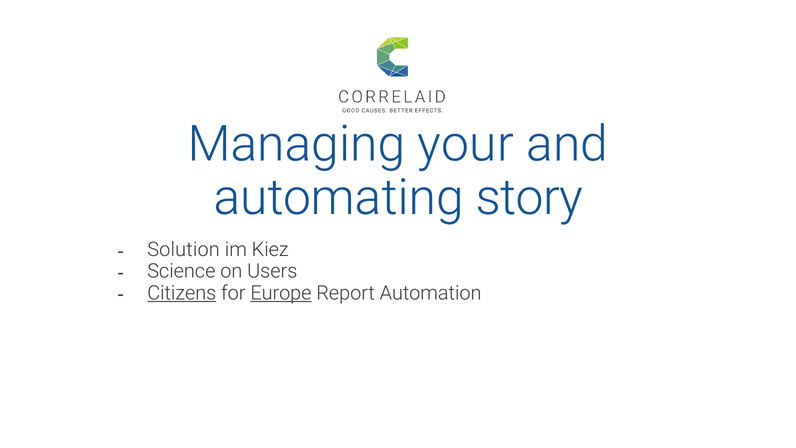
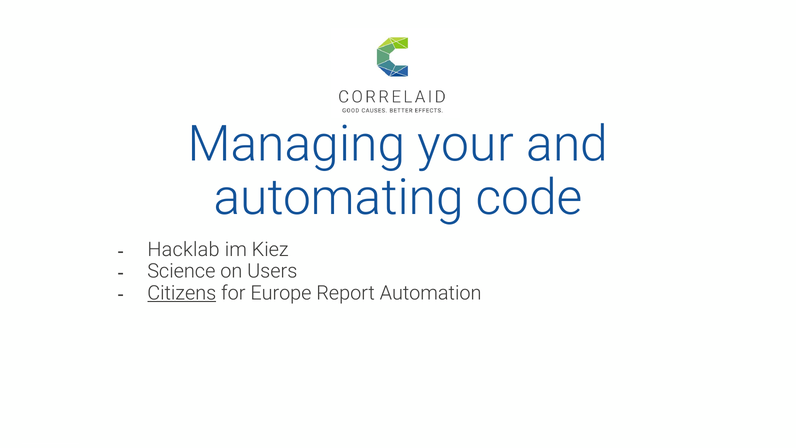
story: story -> code
Solution: Solution -> Hacklab
Europe underline: present -> none
